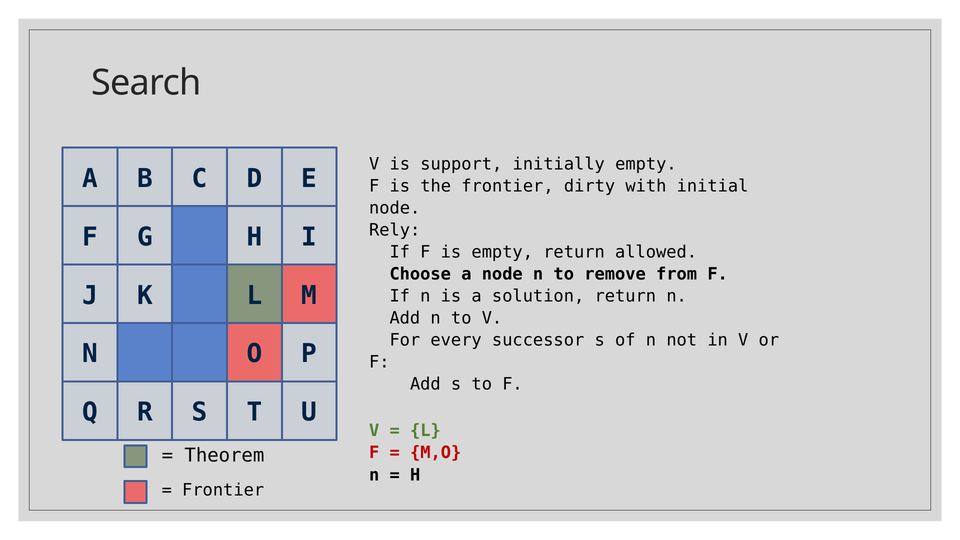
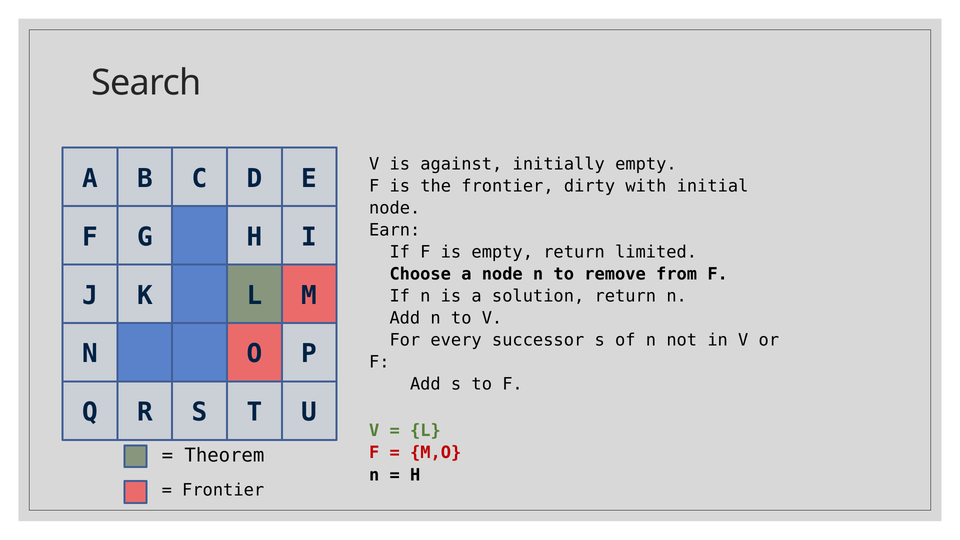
support: support -> against
Rely: Rely -> Earn
allowed: allowed -> limited
